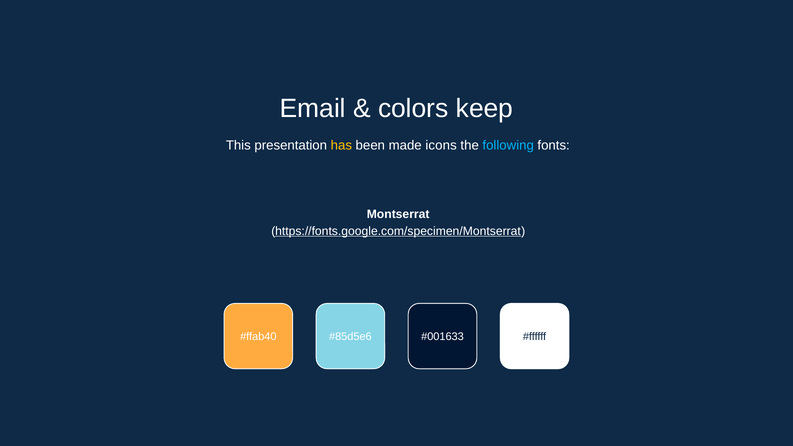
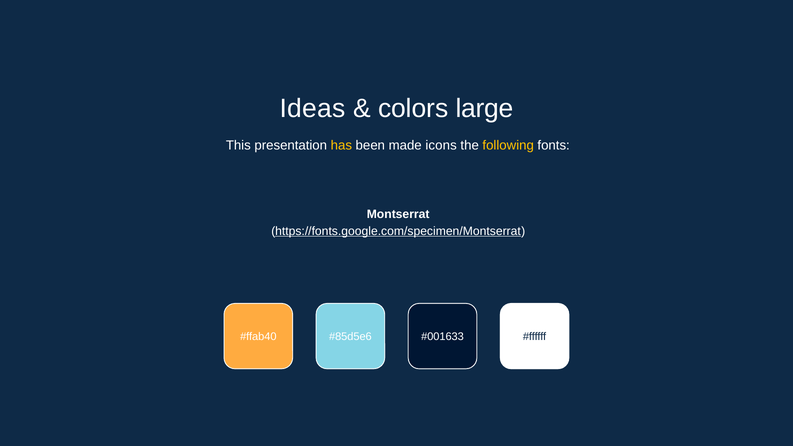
Email: Email -> Ideas
keep: keep -> large
following colour: light blue -> yellow
